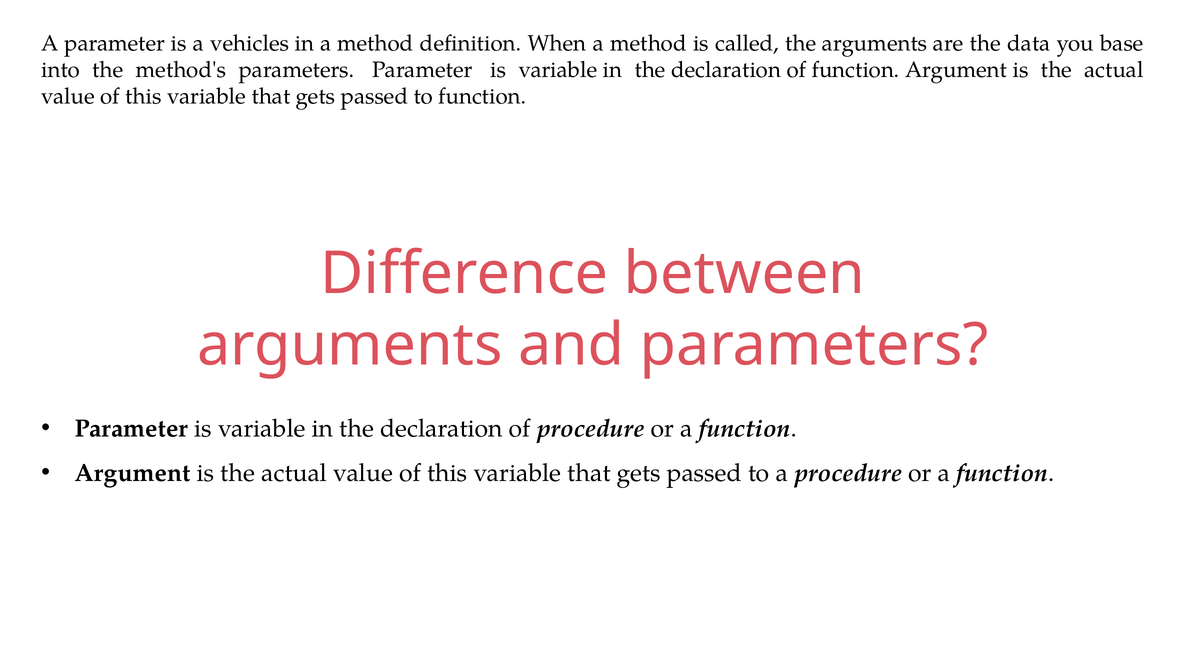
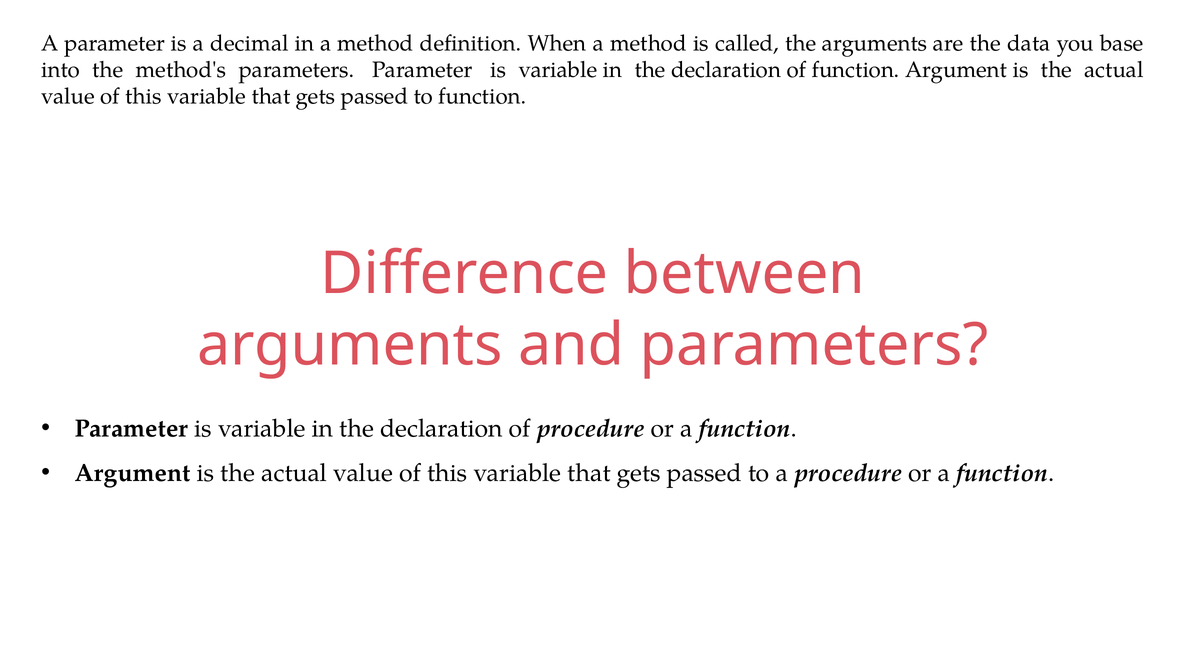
vehicles: vehicles -> decimal
